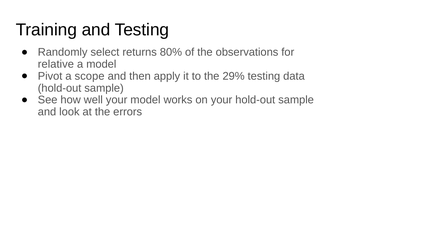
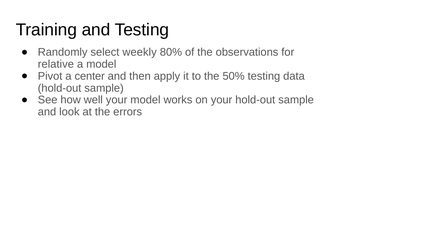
returns: returns -> weekly
scope: scope -> center
29%: 29% -> 50%
